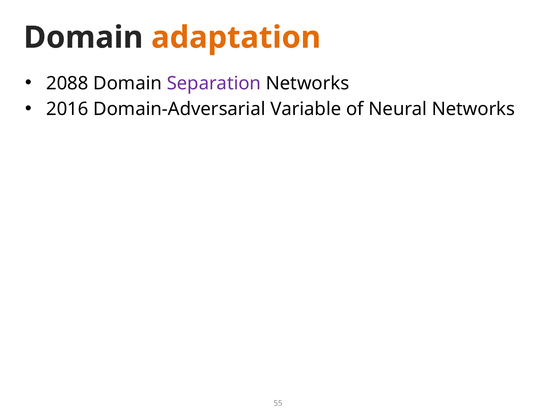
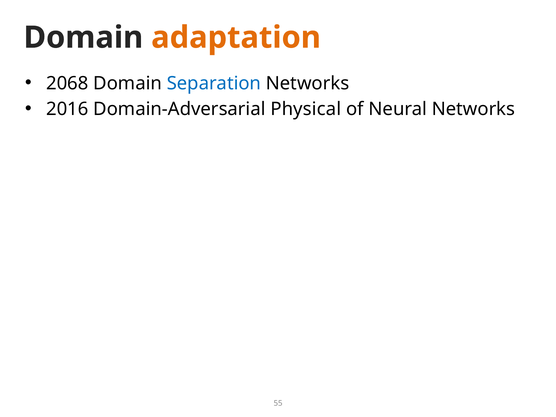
2088: 2088 -> 2068
Separation colour: purple -> blue
Variable: Variable -> Physical
